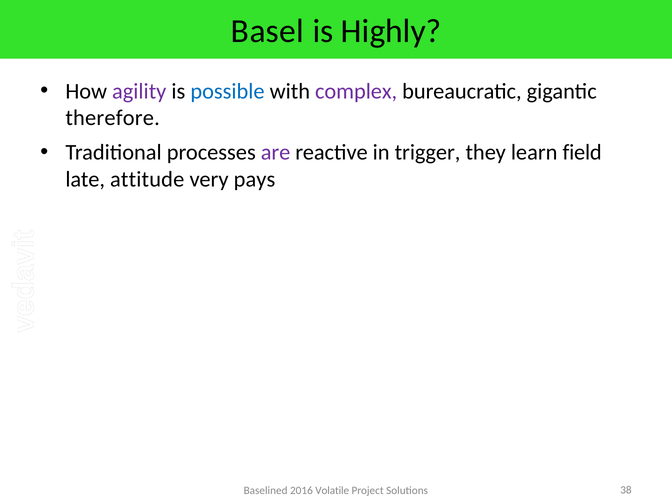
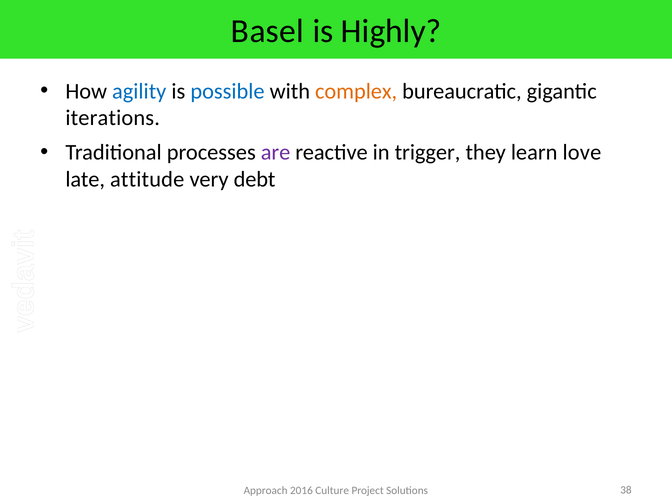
agility colour: purple -> blue
complex colour: purple -> orange
therefore: therefore -> iterations
field: field -> love
pays: pays -> debt
Baselined: Baselined -> Approach
Volatile: Volatile -> Culture
